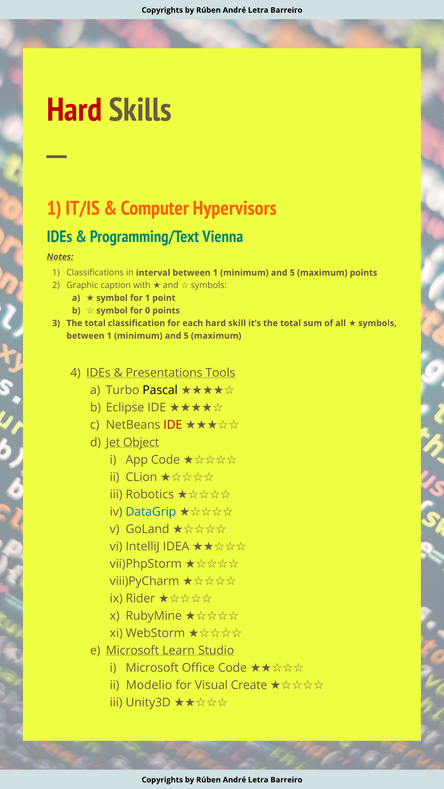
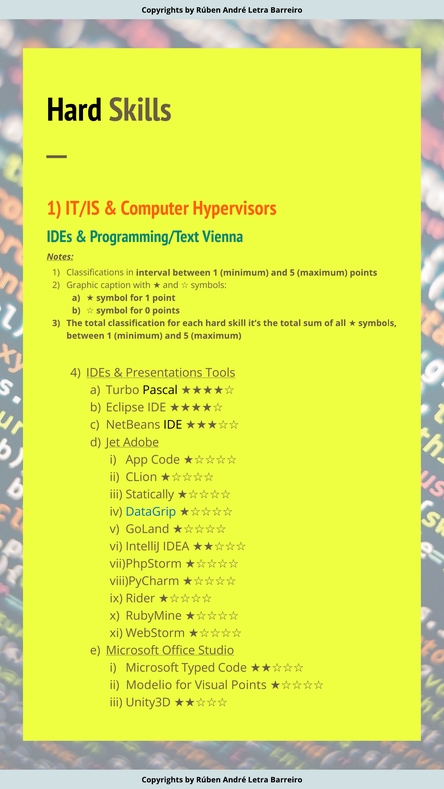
Hard at (74, 110) colour: red -> black
IDE at (173, 425) colour: red -> black
Object: Object -> Adobe
Robotics: Robotics -> Statically
Learn: Learn -> Office
Office: Office -> Typed
Visual Create: Create -> Points
